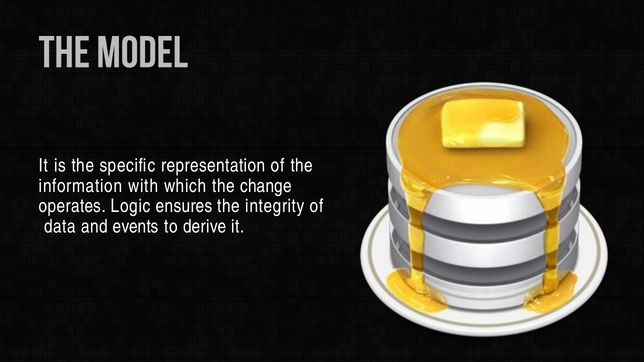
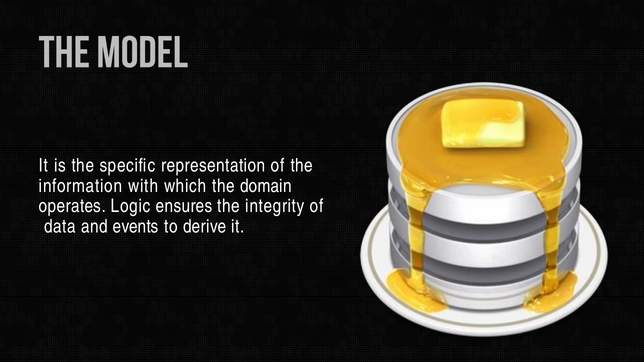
change: change -> domain
